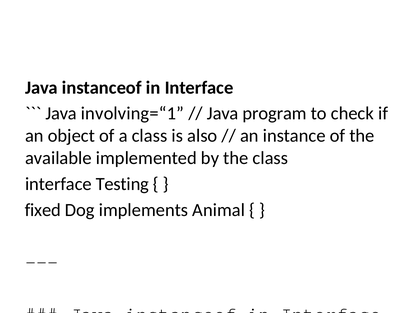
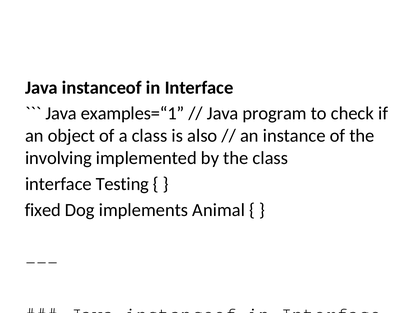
involving=“1: involving=“1 -> examples=“1
available: available -> involving
